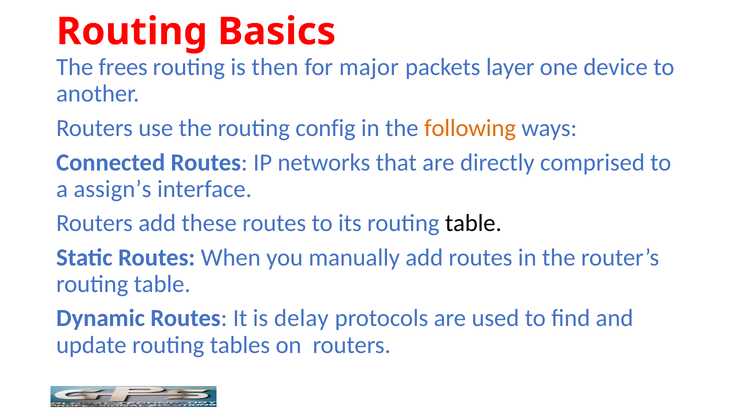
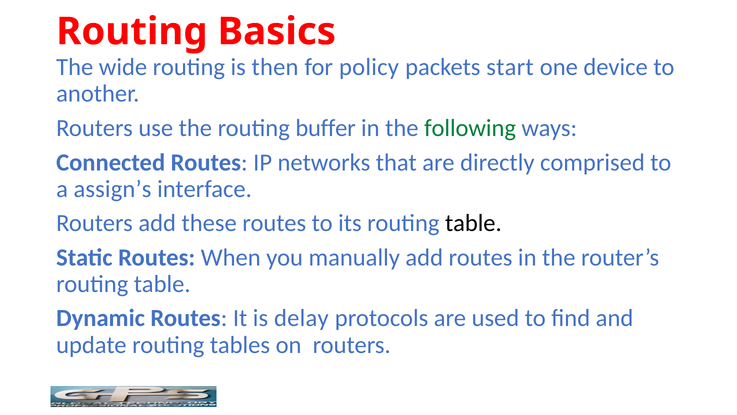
frees: frees -> wide
major: major -> policy
layer: layer -> start
config: config -> buffer
following colour: orange -> green
